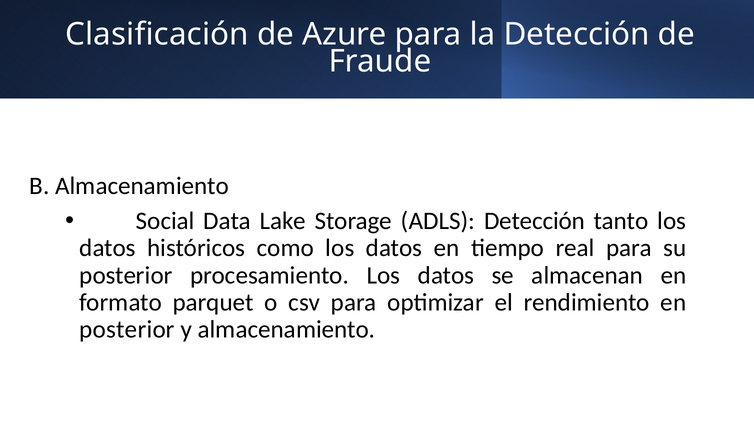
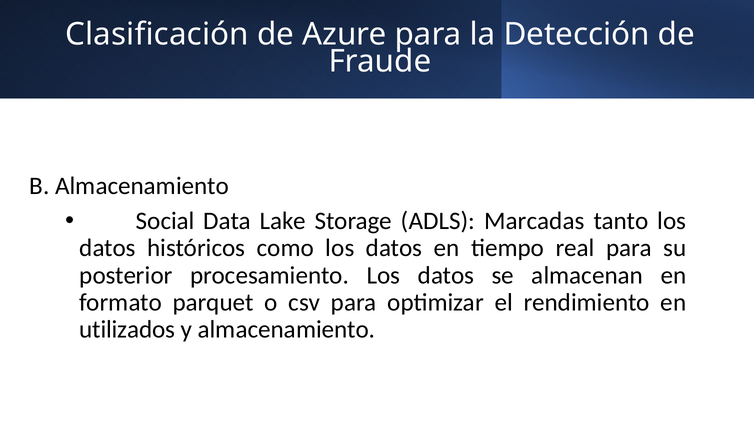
ADLS Detección: Detección -> Marcadas
posterior at (127, 330): posterior -> utilizados
